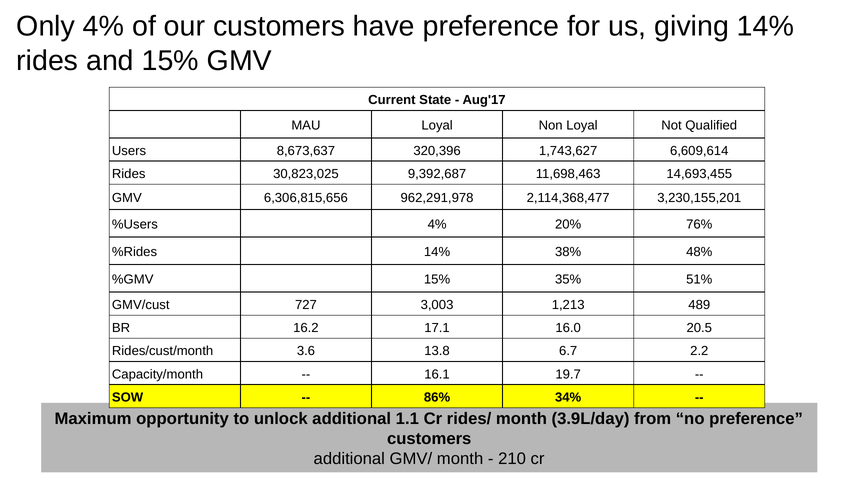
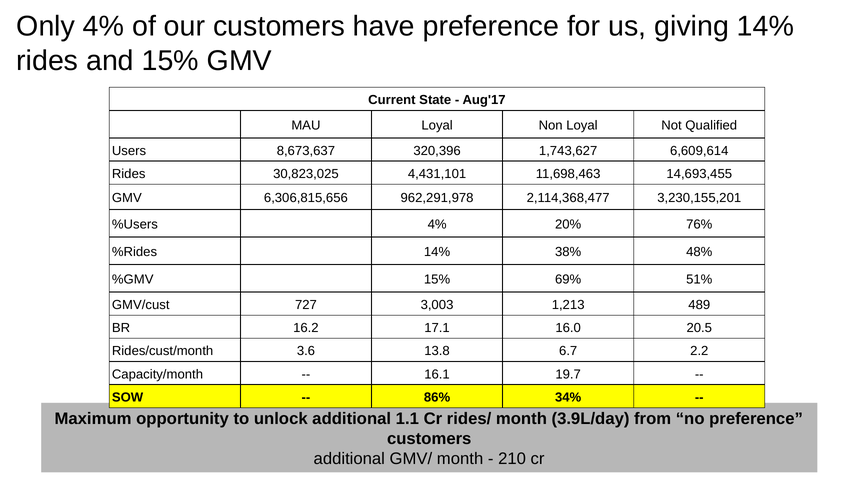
9,392,687: 9,392,687 -> 4,431,101
35%: 35% -> 69%
